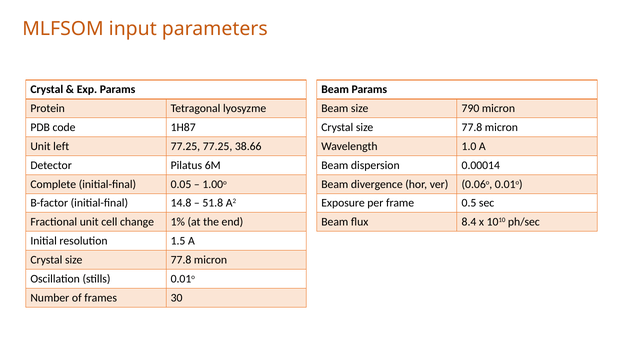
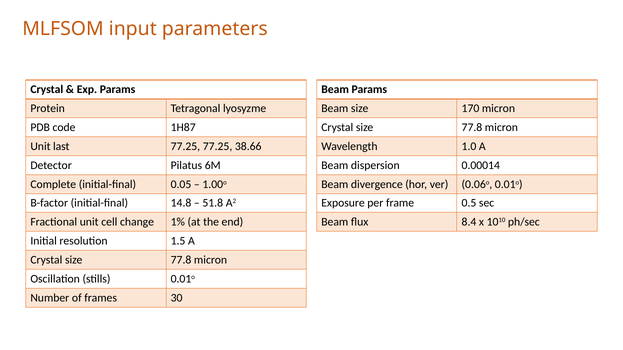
790: 790 -> 170
left: left -> last
